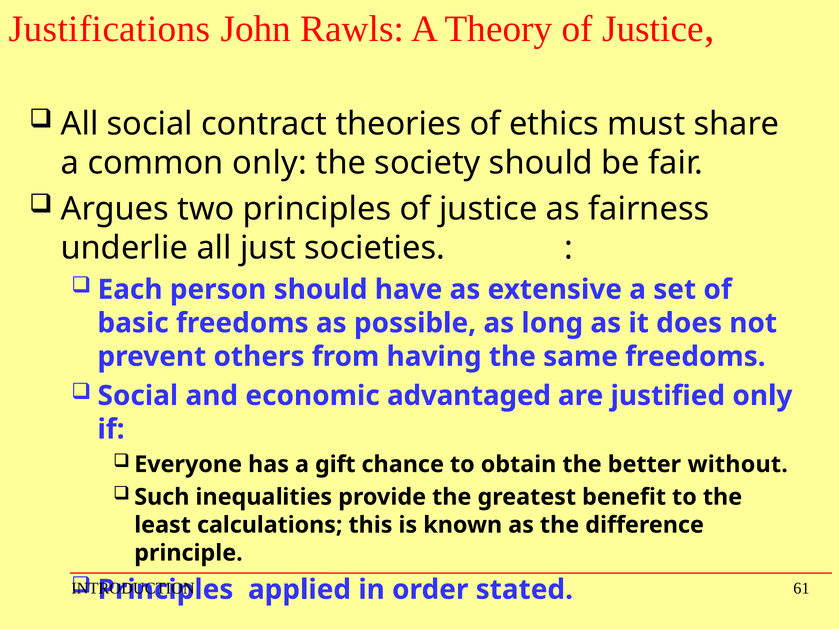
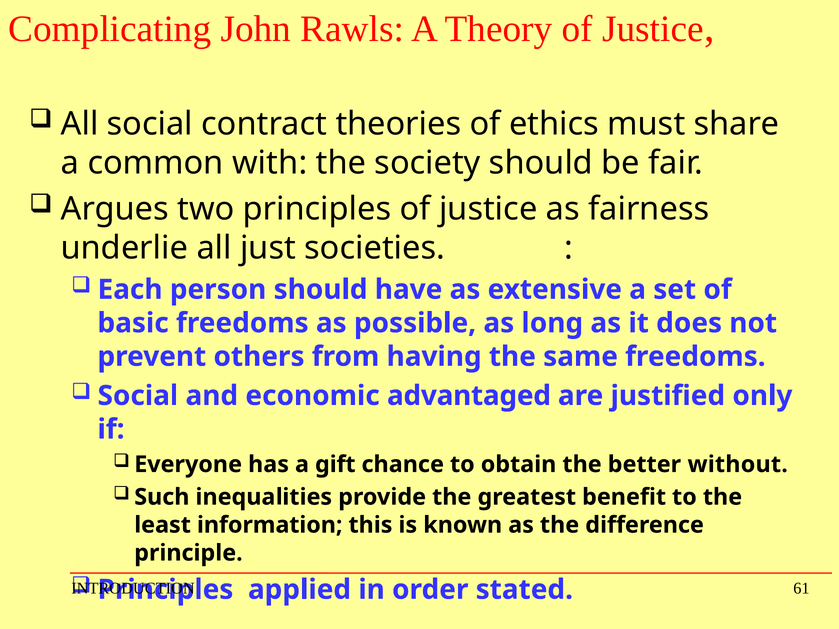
Justifications: Justifications -> Complicating
common only: only -> with
calculations: calculations -> information
